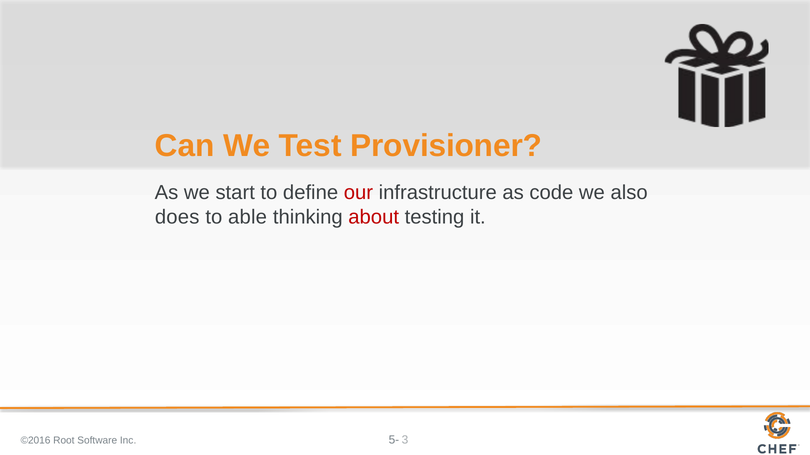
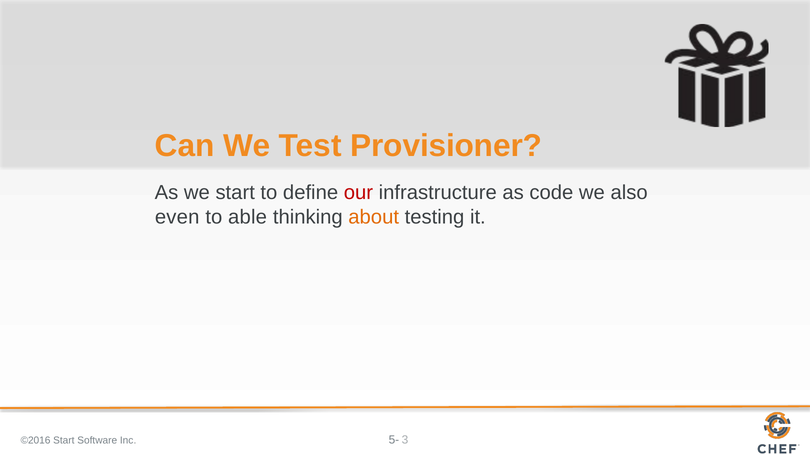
does: does -> even
about colour: red -> orange
©2016 Root: Root -> Start
